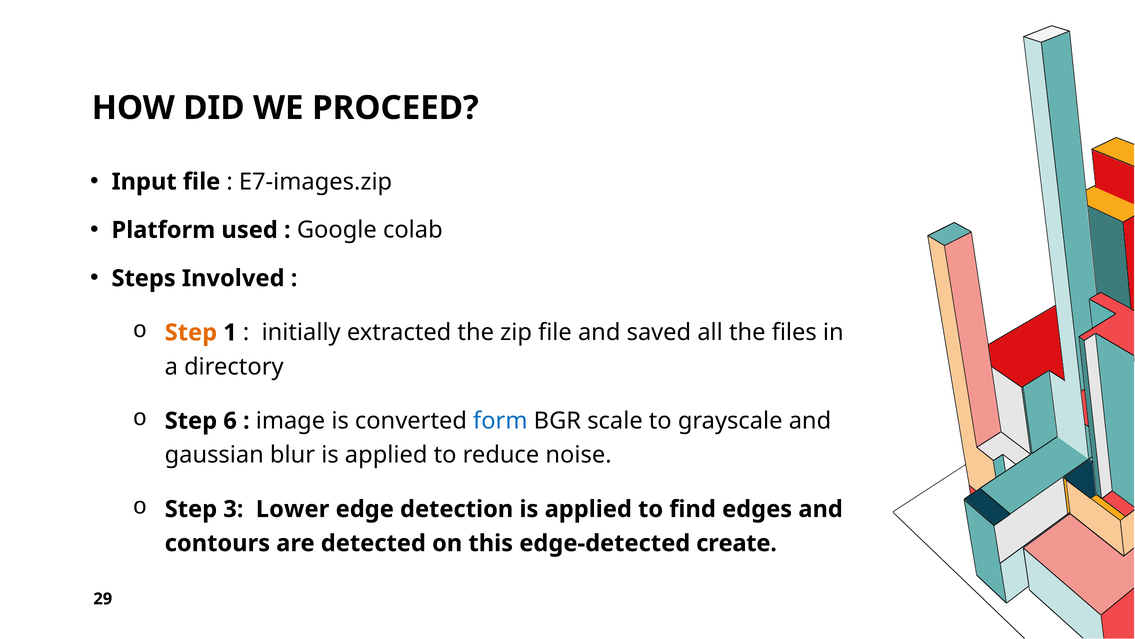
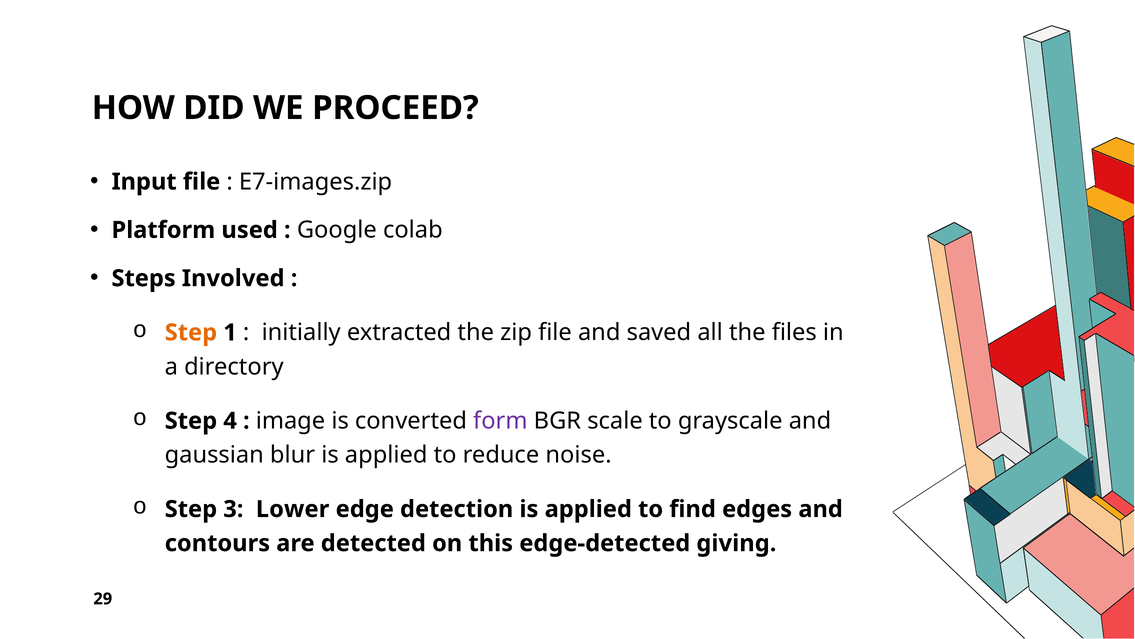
6: 6 -> 4
form colour: blue -> purple
create: create -> giving
